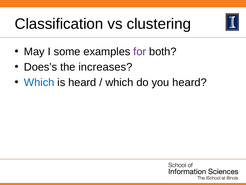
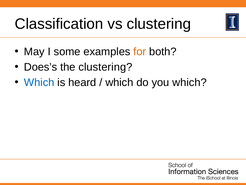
for colour: purple -> orange
the increases: increases -> clustering
you heard: heard -> which
